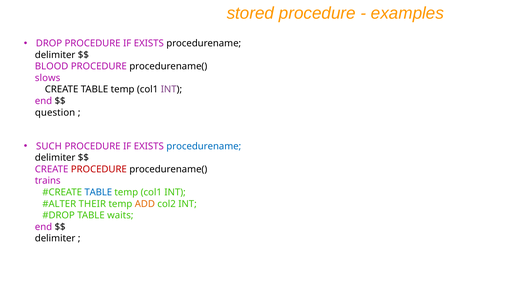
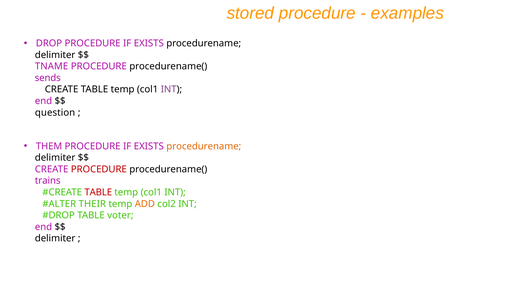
BLOOD: BLOOD -> TNAME
slows: slows -> sends
SUCH: SUCH -> THEM
procedurename at (204, 146) colour: blue -> orange
TABLE at (98, 192) colour: blue -> red
waits: waits -> voter
